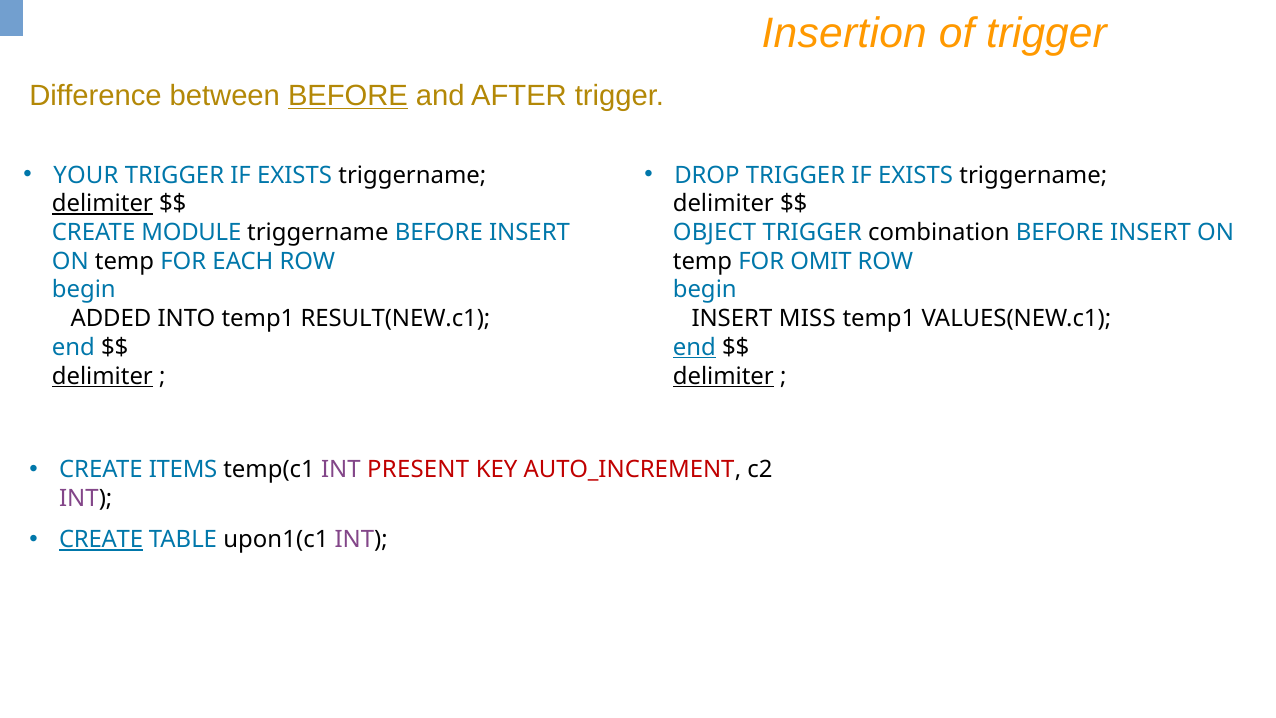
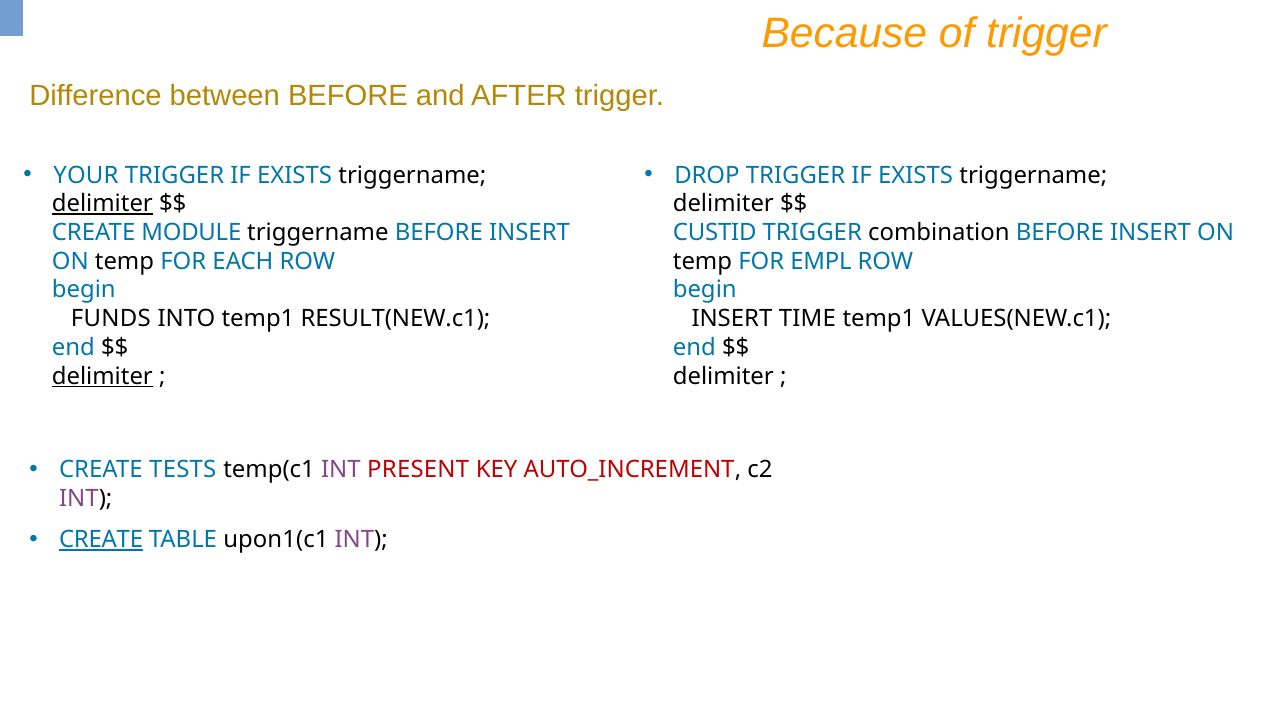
Insertion: Insertion -> Because
BEFORE at (348, 96) underline: present -> none
OBJECT: OBJECT -> CUSTID
OMIT: OMIT -> EMPL
ADDED: ADDED -> FUNDS
MISS: MISS -> TIME
end at (694, 347) underline: present -> none
delimiter at (723, 376) underline: present -> none
ITEMS: ITEMS -> TESTS
